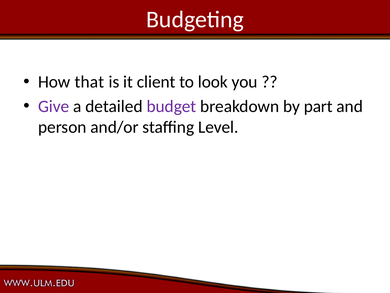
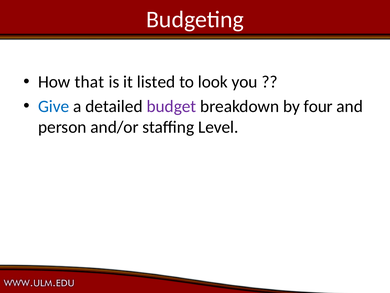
client: client -> listed
Give colour: purple -> blue
part: part -> four
